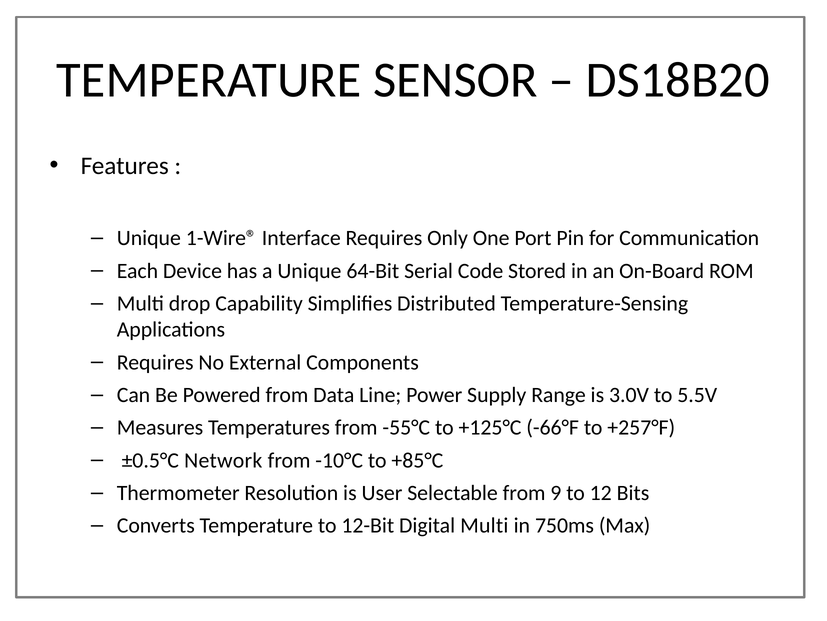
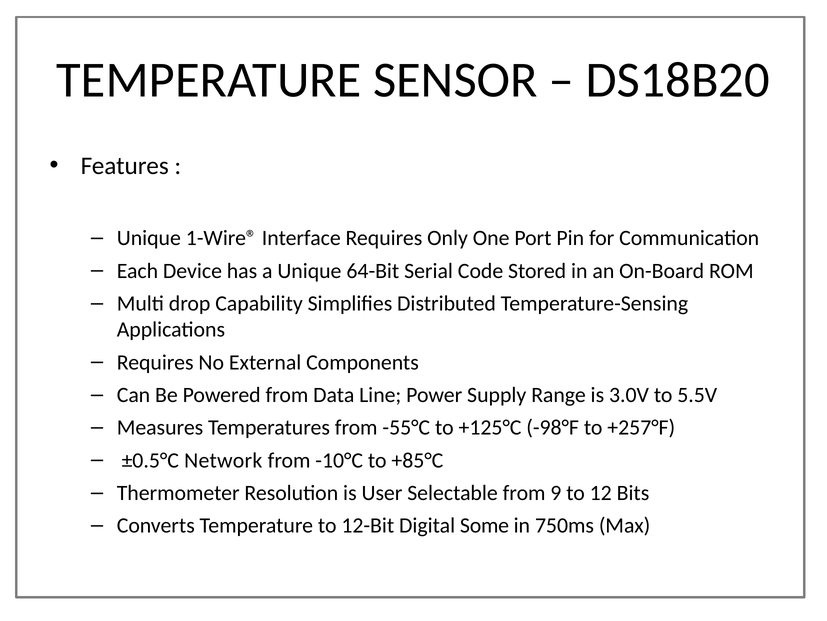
-66°F: -66°F -> -98°F
Digital Multi: Multi -> Some
